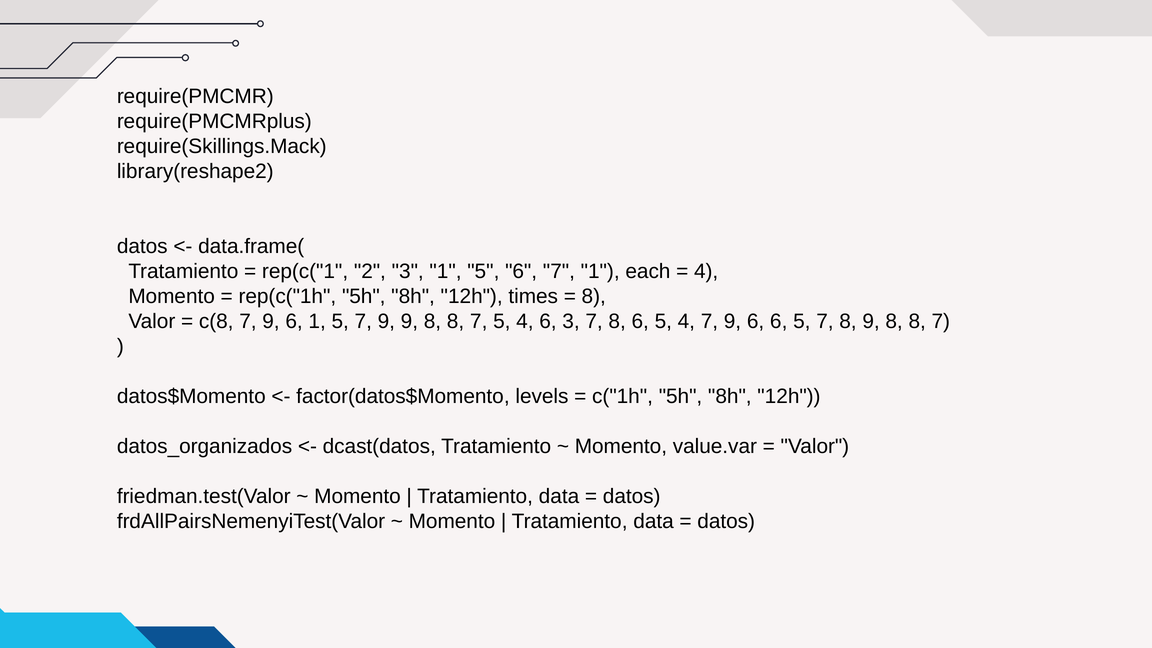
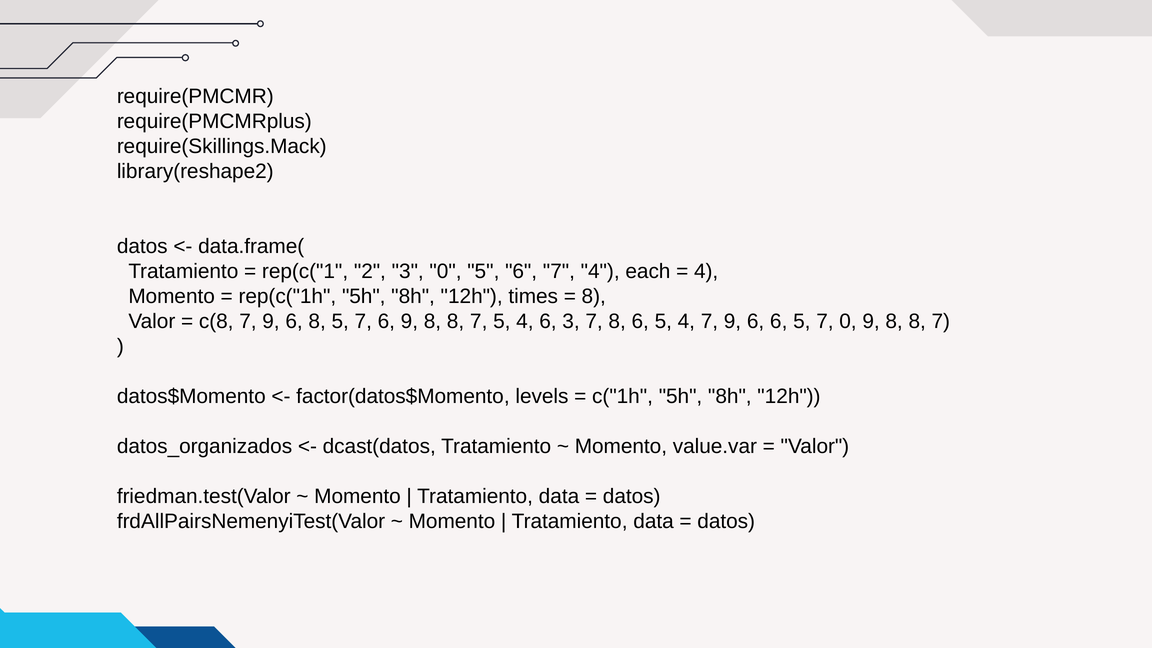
3 1: 1 -> 0
7 1: 1 -> 4
6 1: 1 -> 8
5 7 9: 9 -> 6
5 7 8: 8 -> 0
